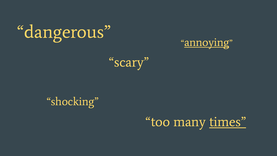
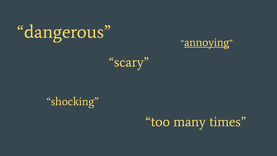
times underline: present -> none
